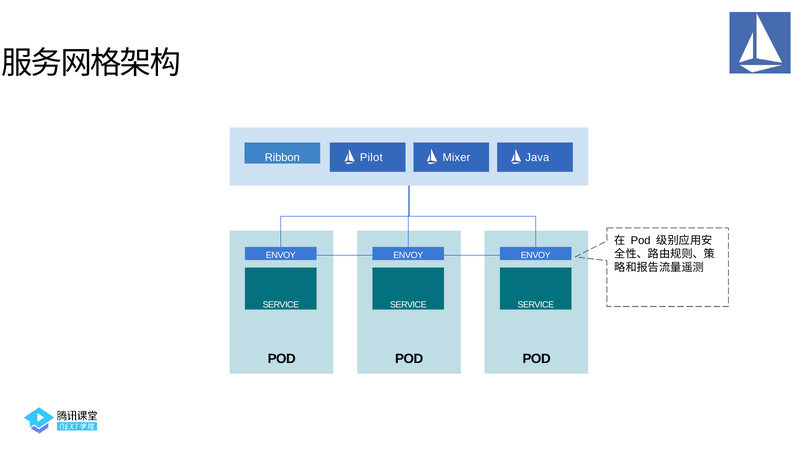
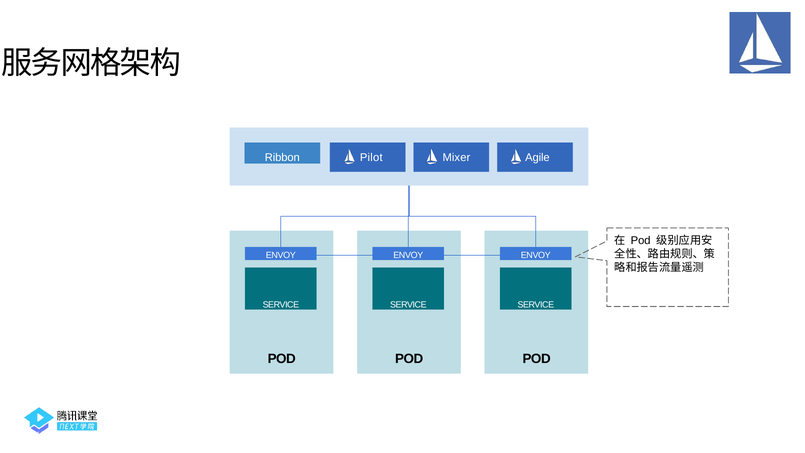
Java: Java -> Agile
